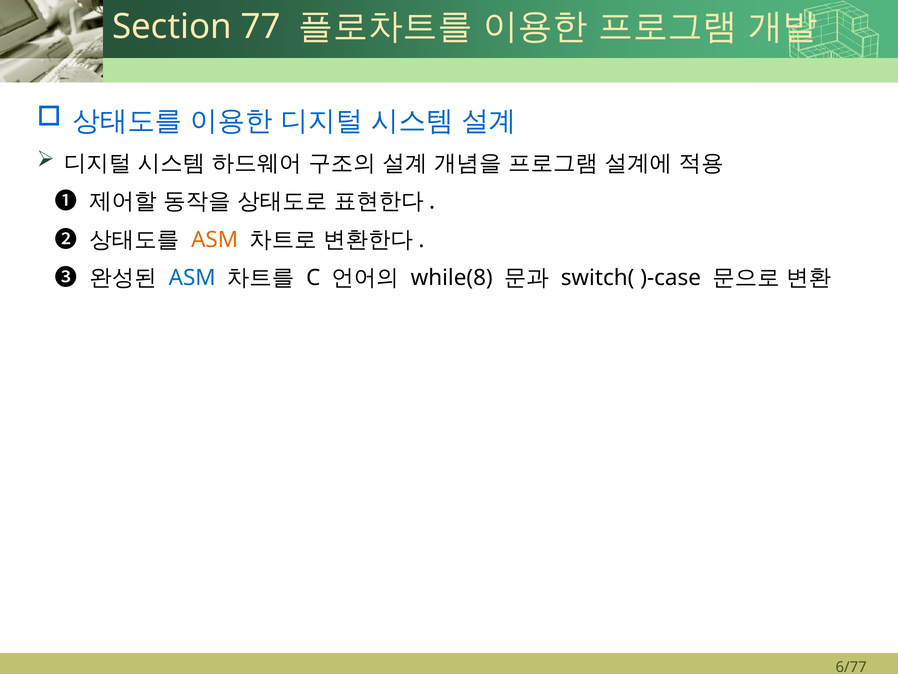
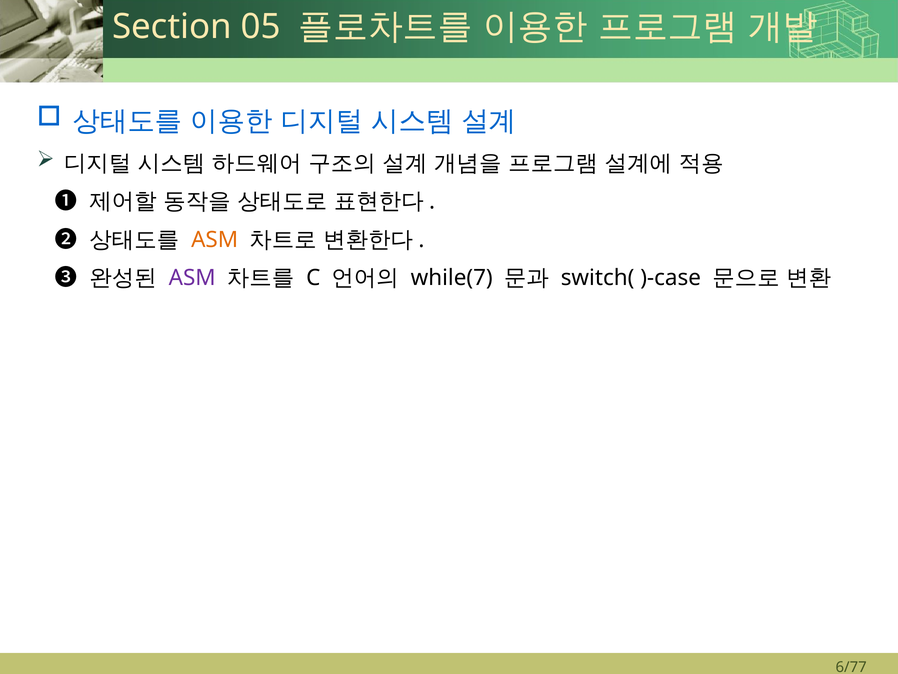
77: 77 -> 05
ASM at (192, 278) colour: blue -> purple
while(8: while(8 -> while(7
